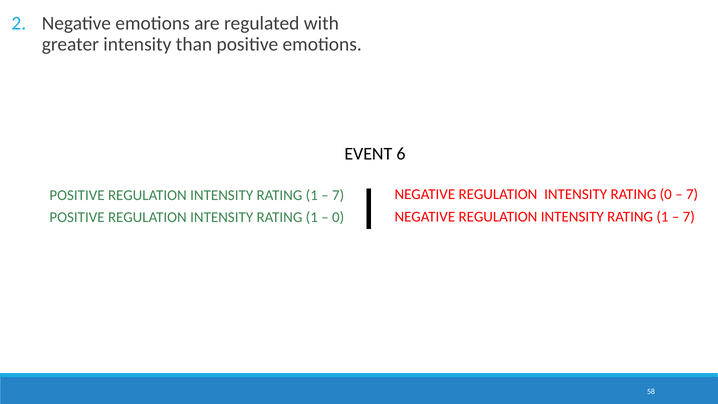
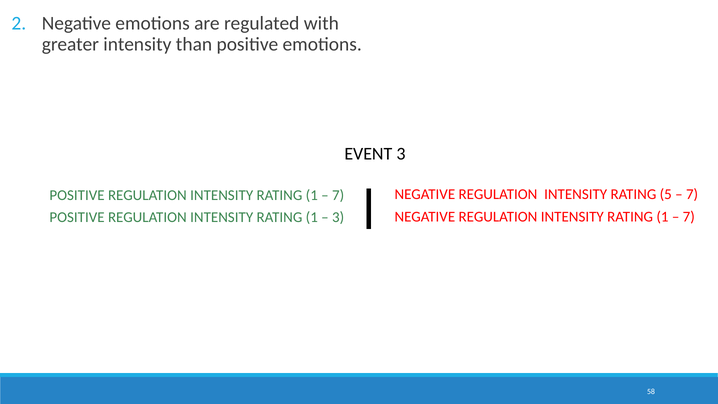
EVENT 6: 6 -> 3
RATING 0: 0 -> 5
0 at (338, 217): 0 -> 3
